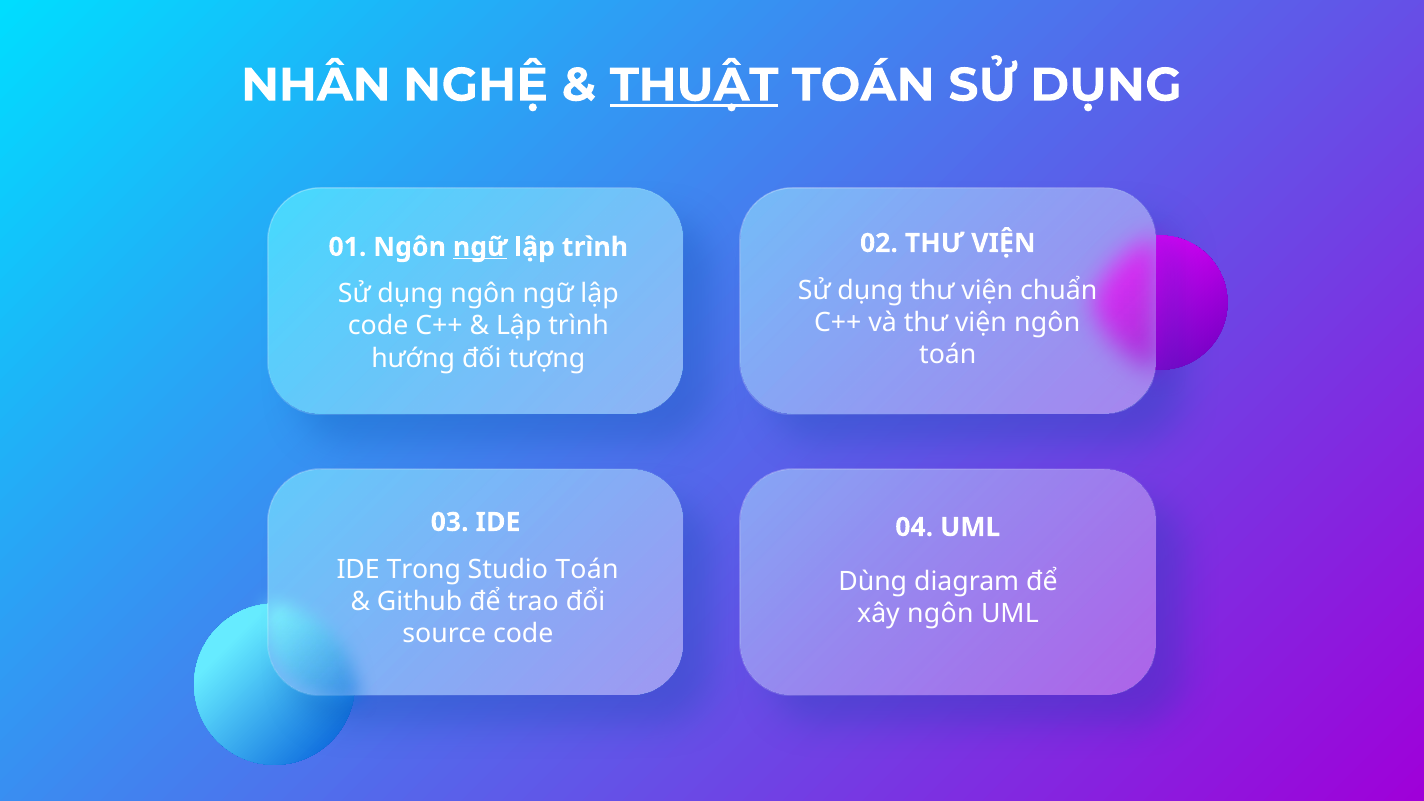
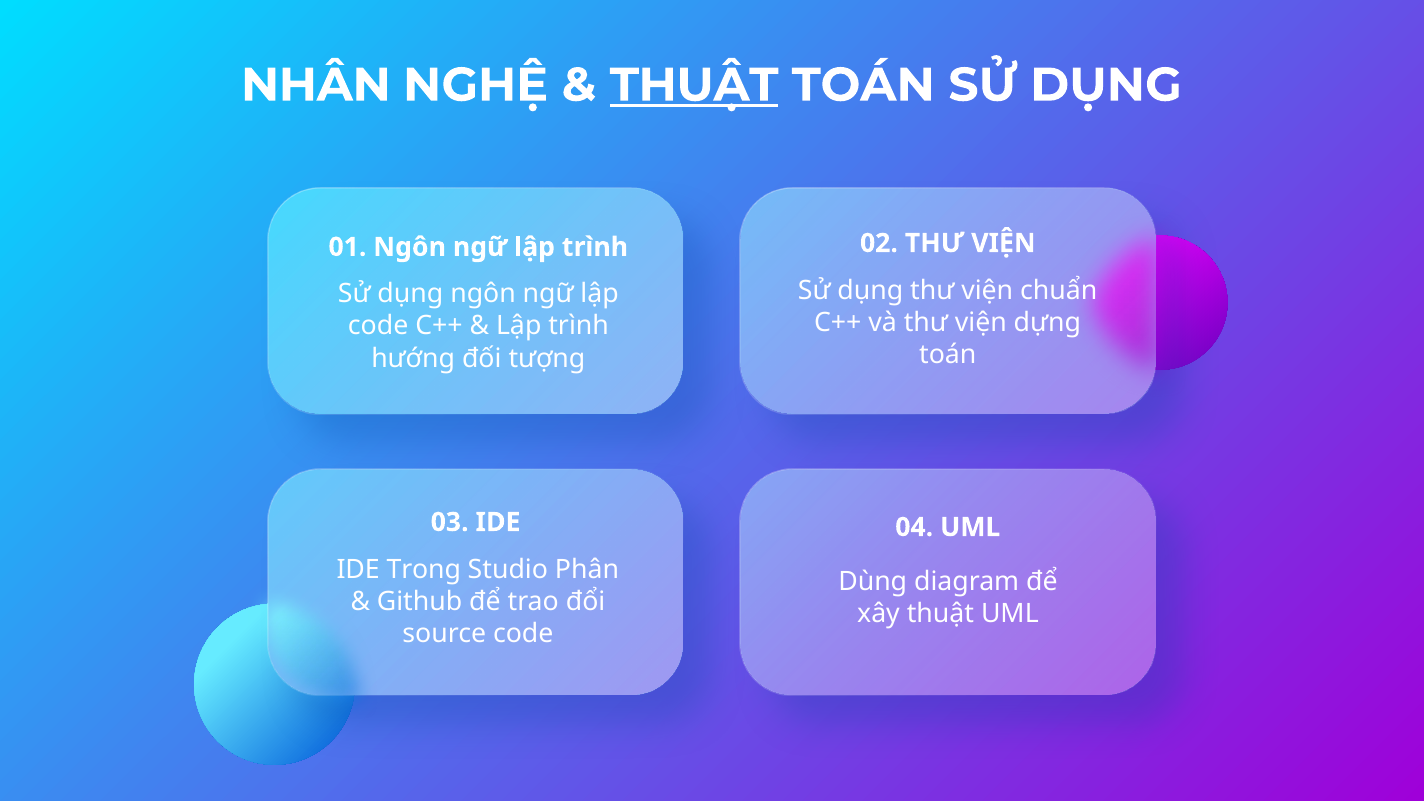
ngữ at (480, 247) underline: present -> none
viện ngôn: ngôn -> dựng
Studio Toán: Toán -> Phân
xây ngôn: ngôn -> thuật
